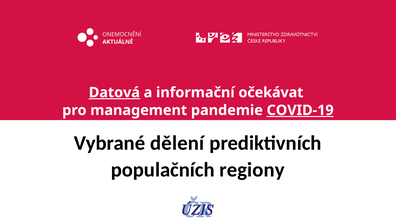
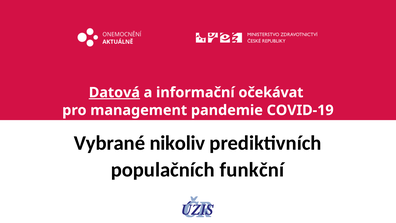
COVID-19 underline: present -> none
dělení: dělení -> nikoliv
regiony: regiony -> funkční
